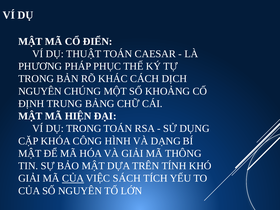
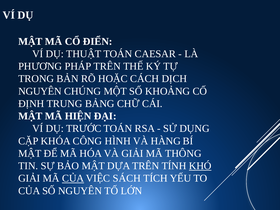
PHÁP PHỤC: PHỤC -> TRÊN
KHÁC: KHÁC -> HOẶC
DỤ TRONG: TRONG -> TRƯỚC
DẠNG: DẠNG -> HÀNG
KHÓ underline: none -> present
